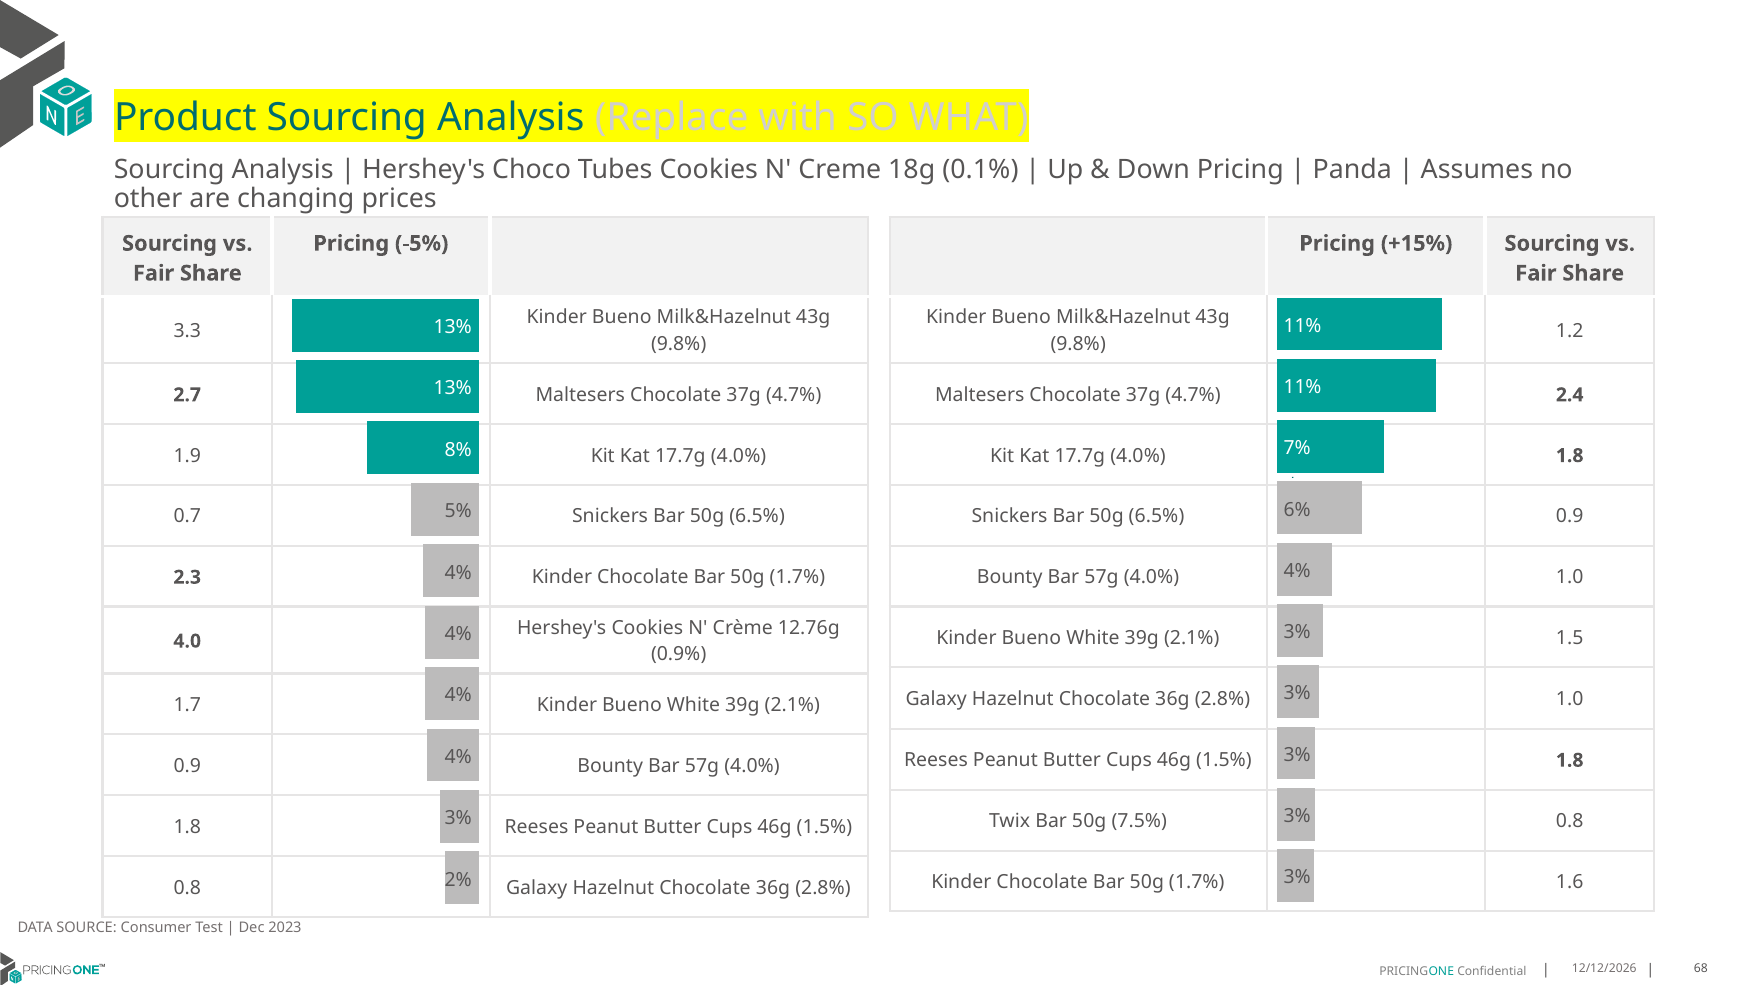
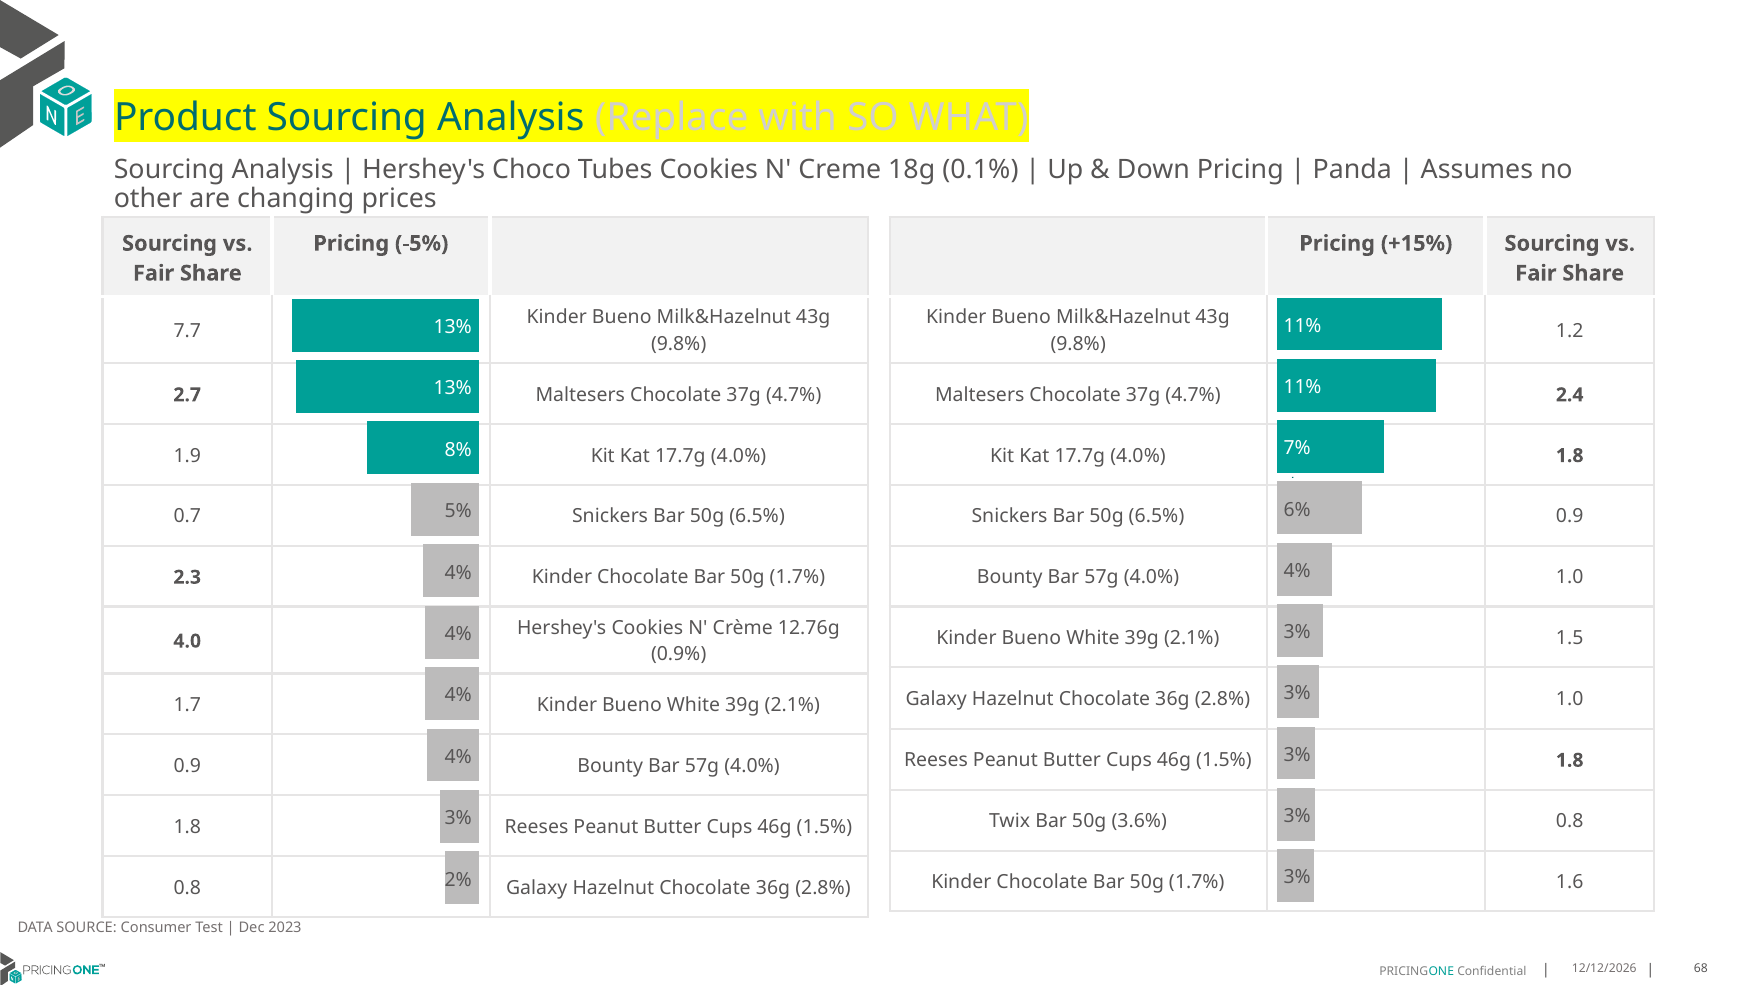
3.3: 3.3 -> 7.7
7.5%: 7.5% -> 3.6%
